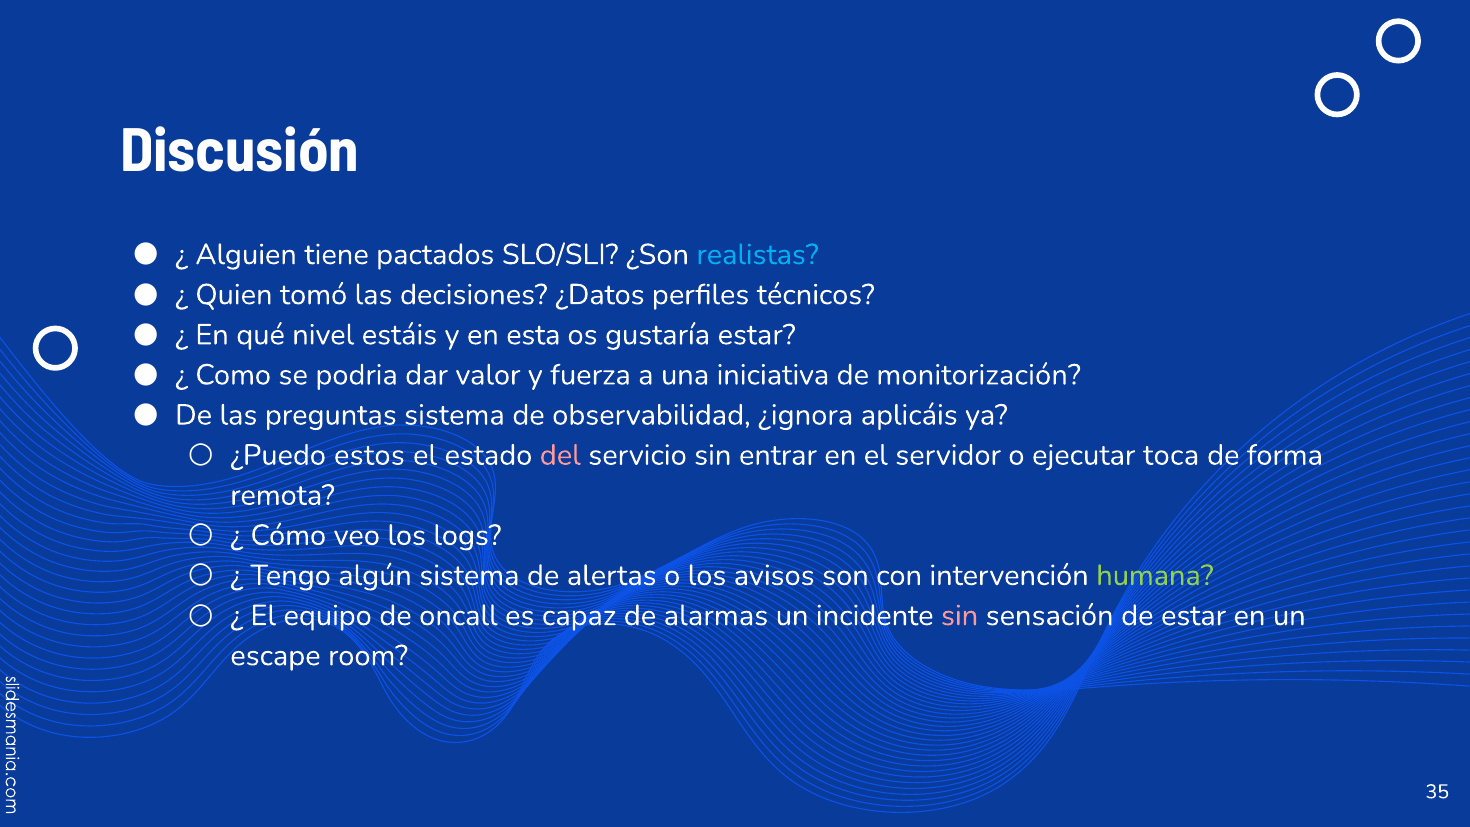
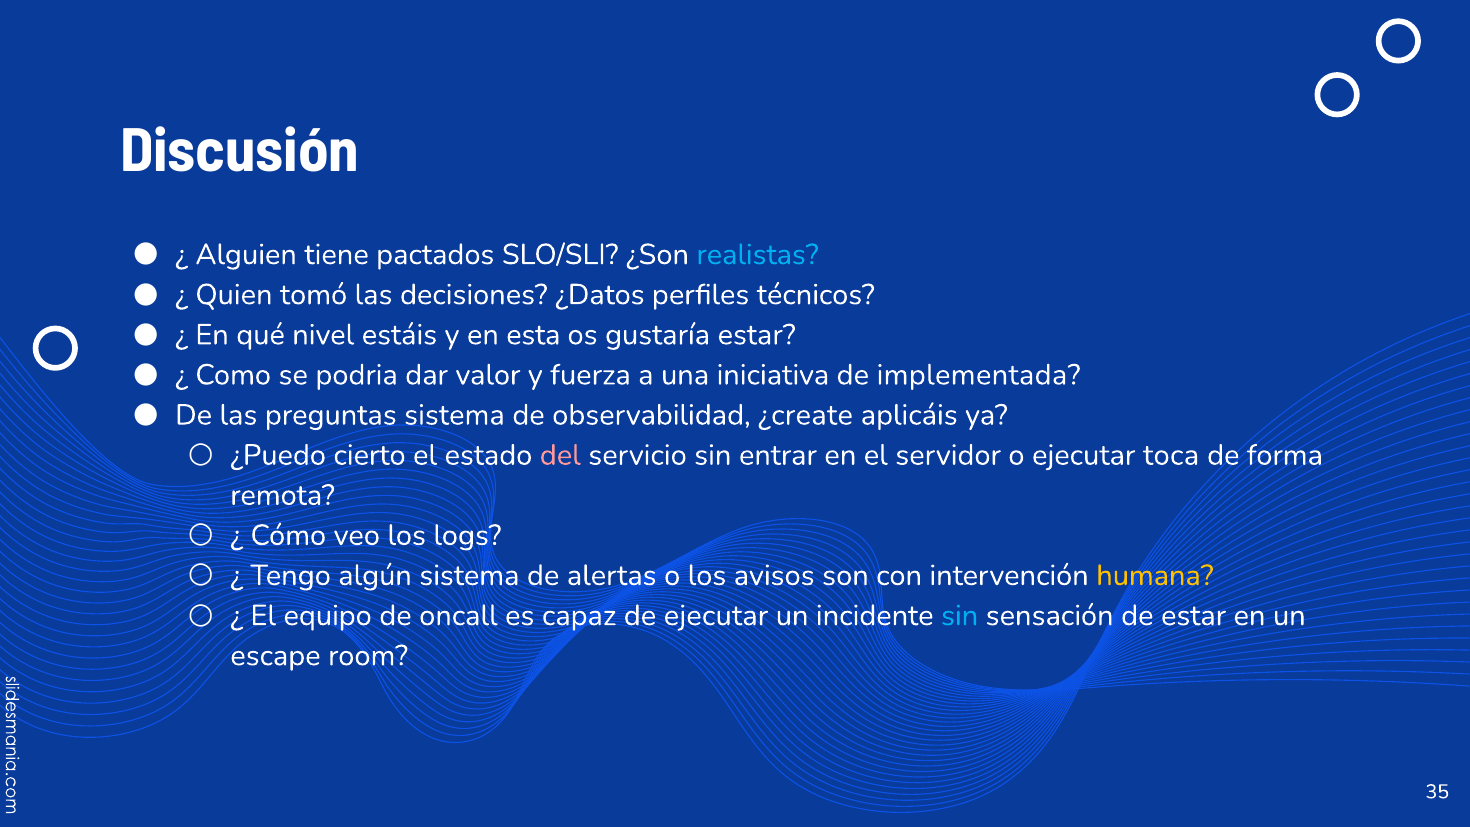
monitorización: monitorización -> implementada
¿ignora: ¿ignora -> ¿create
estos: estos -> cierto
humana colour: light green -> yellow
de alarmas: alarmas -> ejecutar
sin at (960, 615) colour: pink -> light blue
